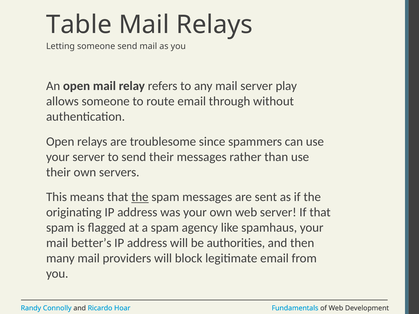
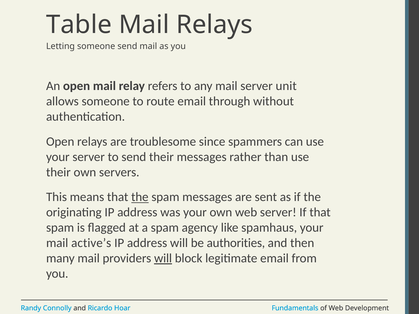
play: play -> unit
better’s: better’s -> active’s
will at (163, 259) underline: none -> present
